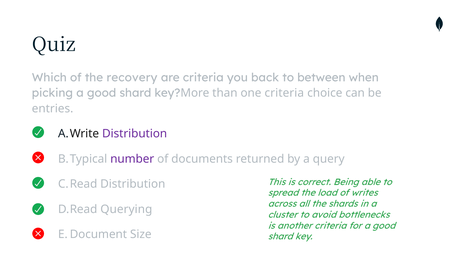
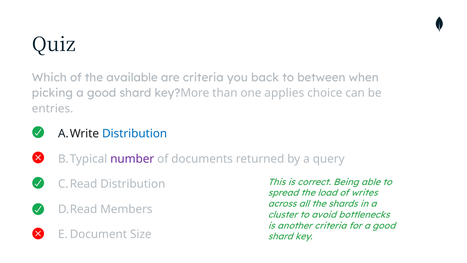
recovery: recovery -> available
one criteria: criteria -> applies
Distribution at (135, 134) colour: purple -> blue
Querying: Querying -> Members
